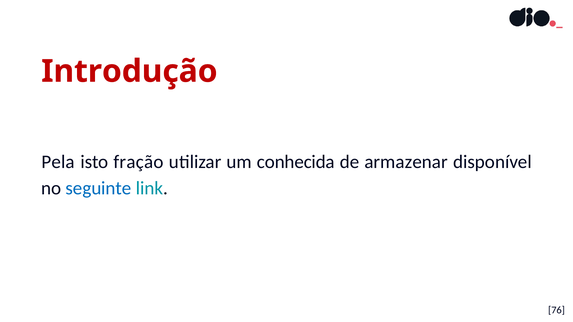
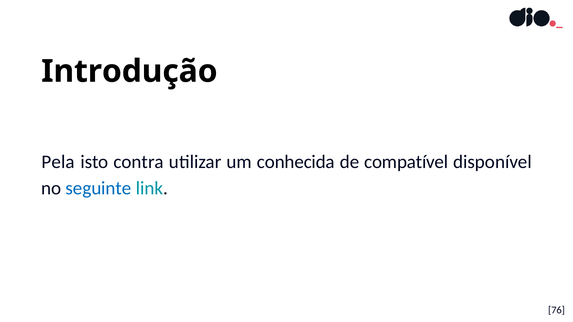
Introdução colour: red -> black
fração: fração -> contra
armazenar: armazenar -> compatível
